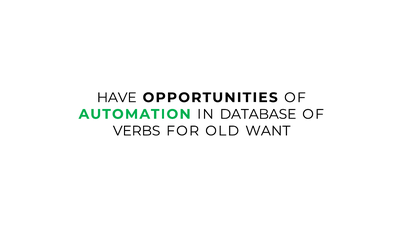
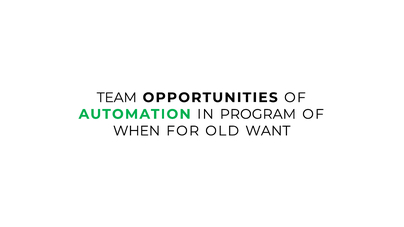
HAVE: HAVE -> TEAM
DATABASE: DATABASE -> PROGRAM
VERBS: VERBS -> WHEN
